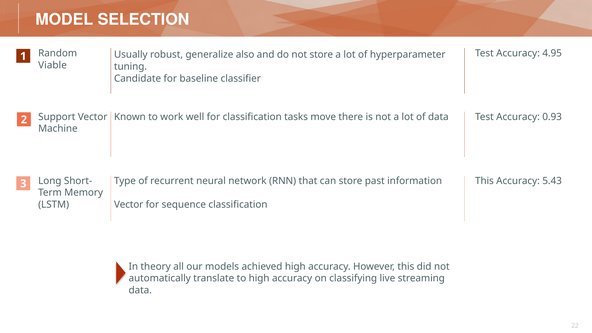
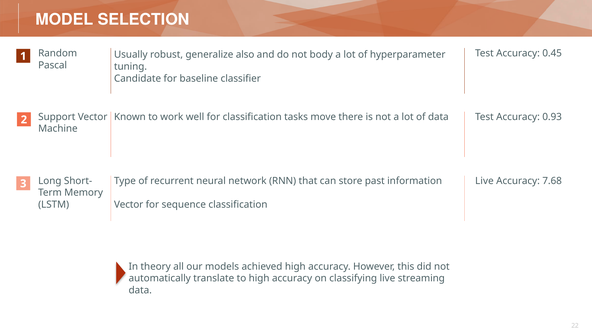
4.95: 4.95 -> 0.45
not store: store -> body
Viable: Viable -> Pascal
This at (484, 181): This -> Live
5.43: 5.43 -> 7.68
